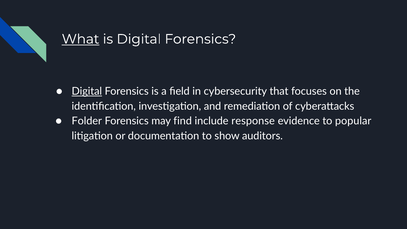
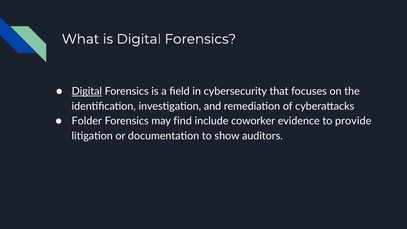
What underline: present -> none
response: response -> coworker
popular: popular -> provide
